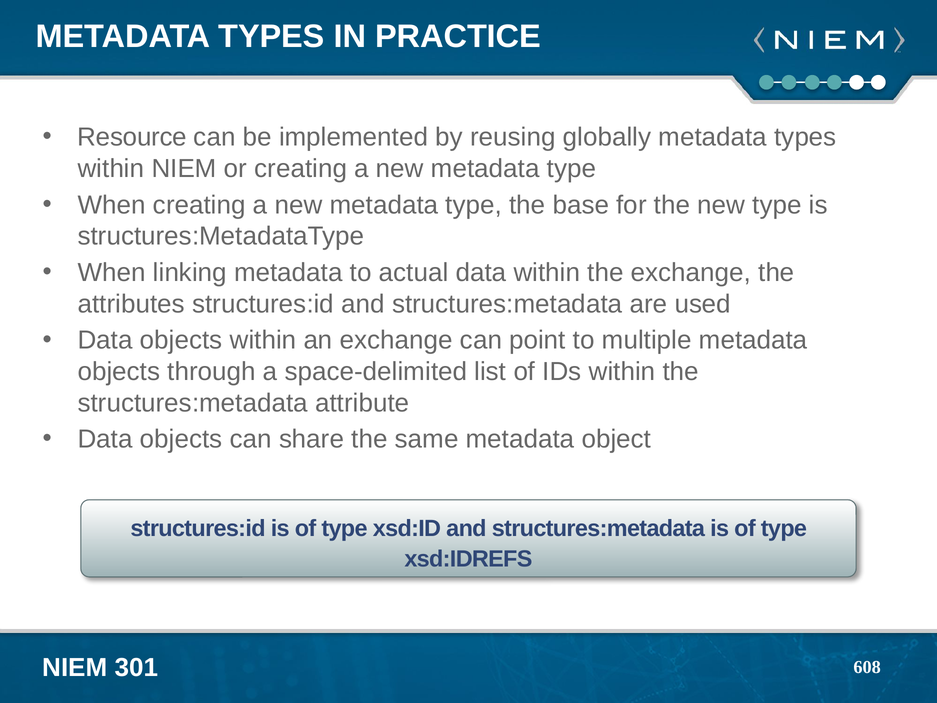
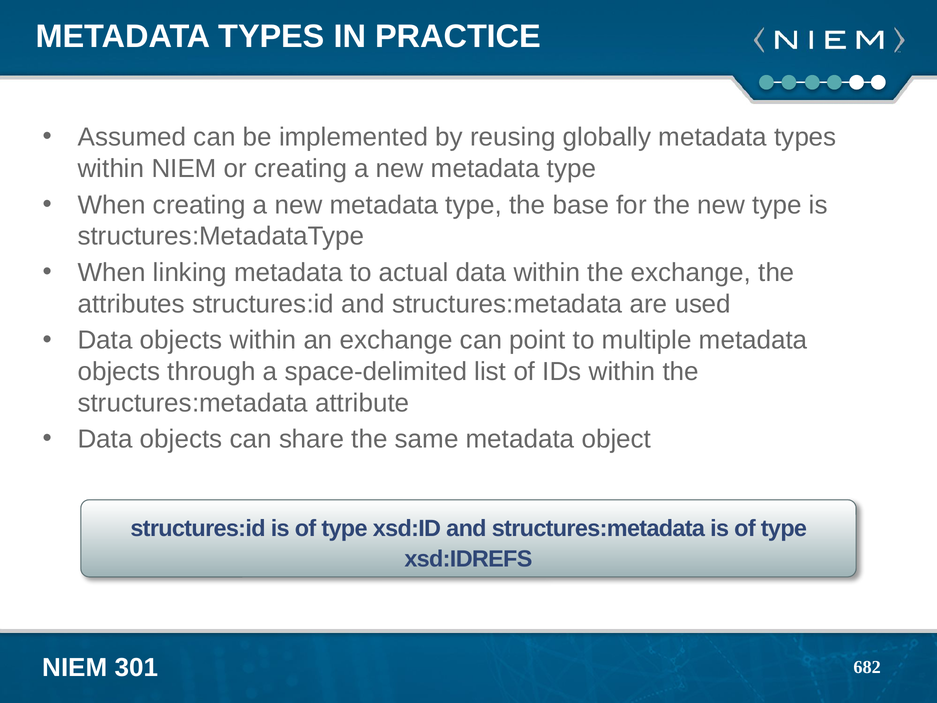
Resource: Resource -> Assumed
608: 608 -> 682
